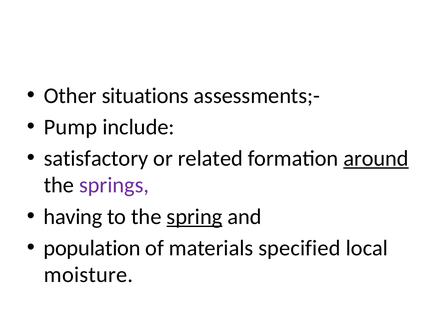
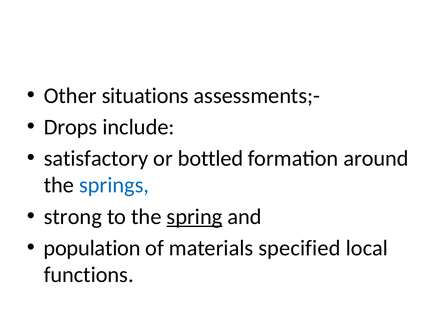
Pump: Pump -> Drops
related: related -> bottled
around underline: present -> none
springs colour: purple -> blue
having: having -> strong
moisture: moisture -> functions
